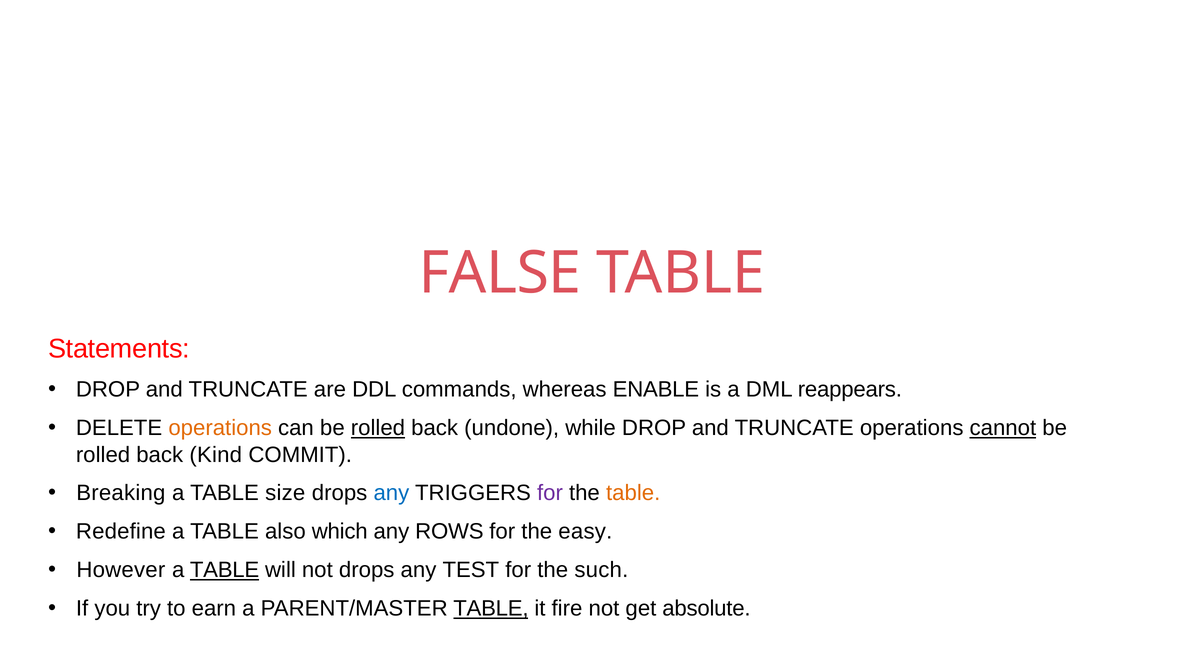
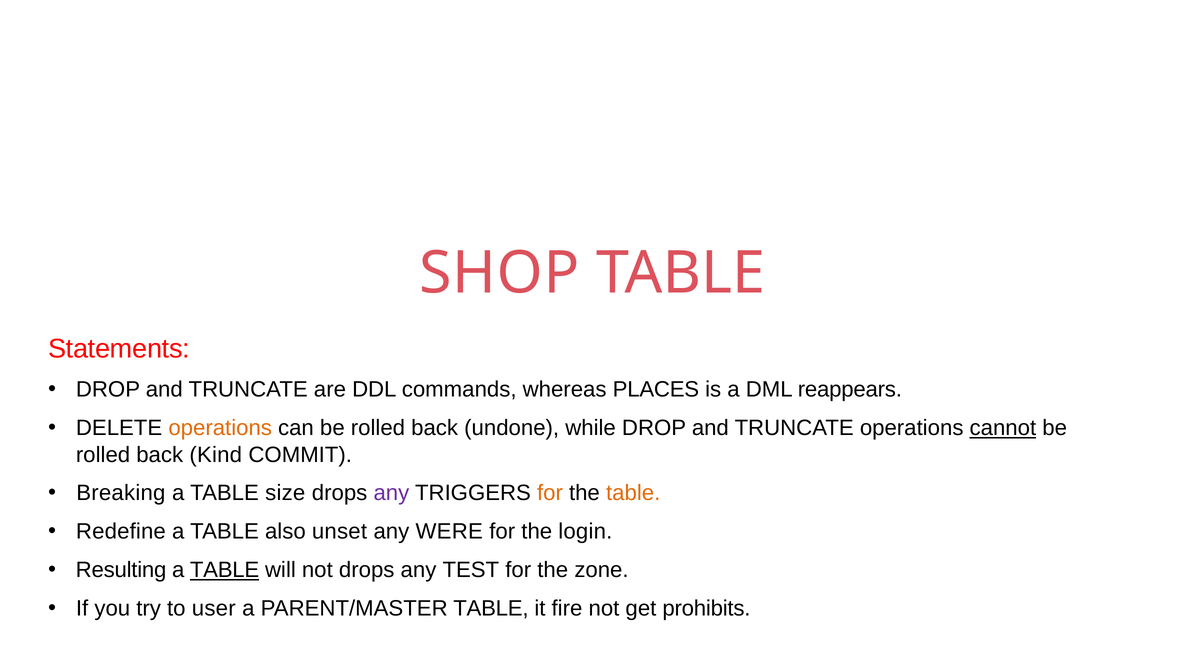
FALSE: FALSE -> SHOP
ENABLE: ENABLE -> PLACES
rolled at (378, 428) underline: present -> none
any at (391, 493) colour: blue -> purple
for at (550, 493) colour: purple -> orange
which: which -> unset
ROWS: ROWS -> WERE
easy: easy -> login
However: However -> Resulting
such: such -> zone
earn: earn -> user
TABLE at (491, 609) underline: present -> none
absolute: absolute -> prohibits
